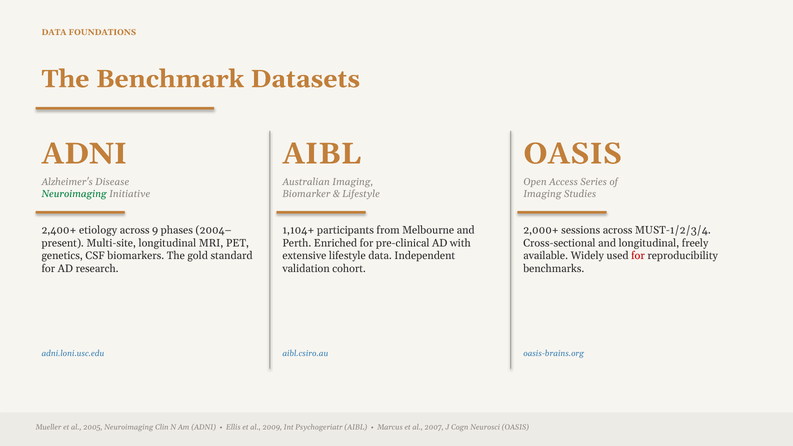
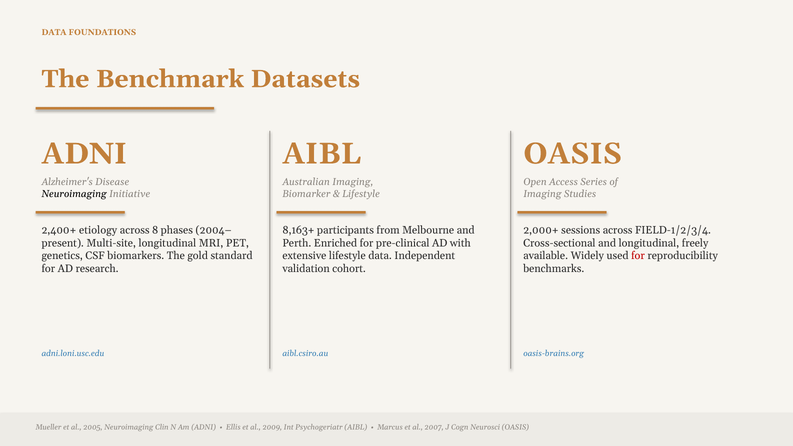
Neuroimaging at (74, 194) colour: green -> black
9: 9 -> 8
1,104+: 1,104+ -> 8,163+
MUST-1/2/3/4: MUST-1/2/3/4 -> FIELD-1/2/3/4
